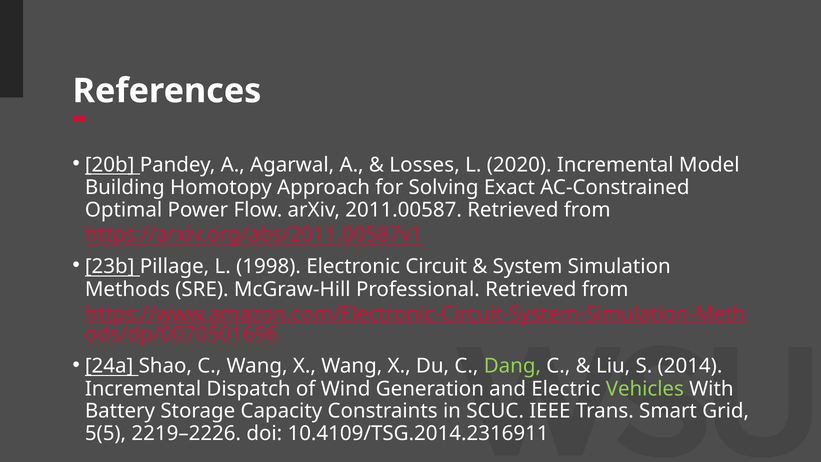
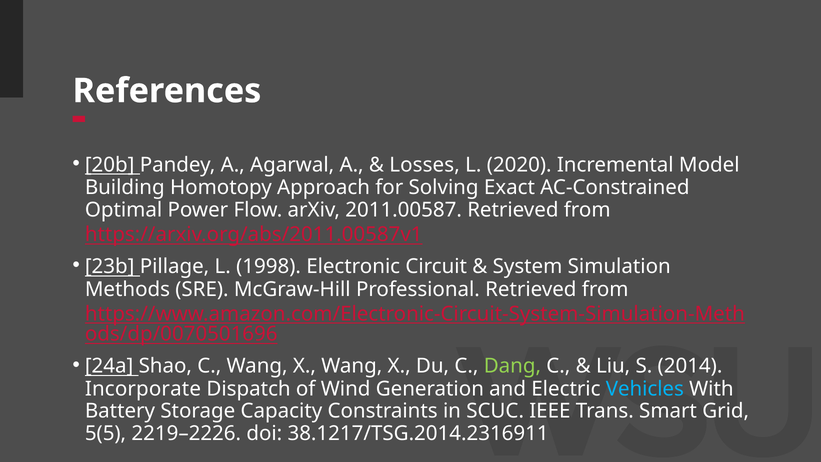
Incremental at (143, 389): Incremental -> Incorporate
Vehicles colour: light green -> light blue
10.4109/TSG.2014.2316911: 10.4109/TSG.2014.2316911 -> 38.1217/TSG.2014.2316911
